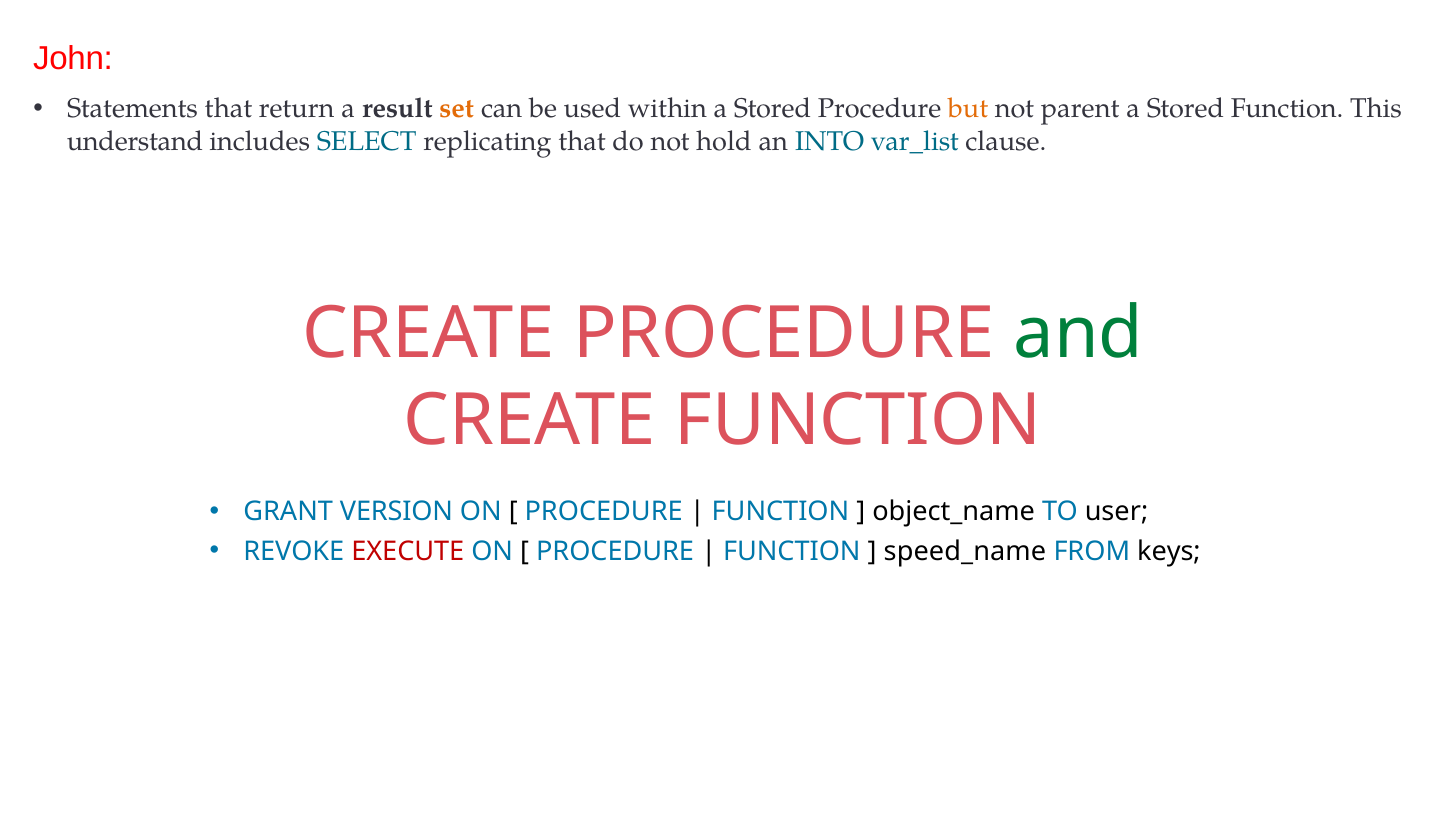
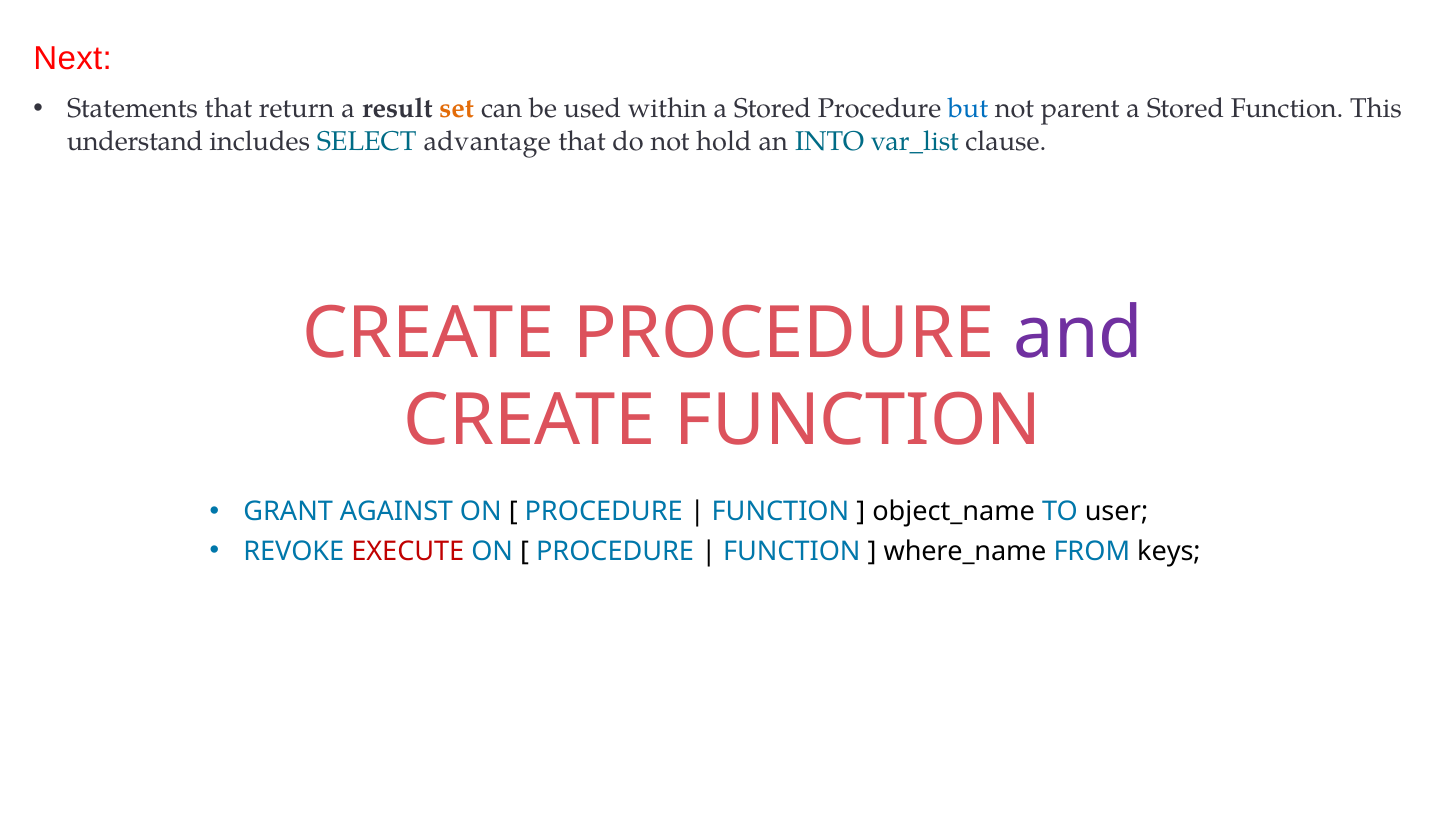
John: John -> Next
but colour: orange -> blue
replicating: replicating -> advantage
and colour: green -> purple
VERSION: VERSION -> AGAINST
speed_name: speed_name -> where_name
